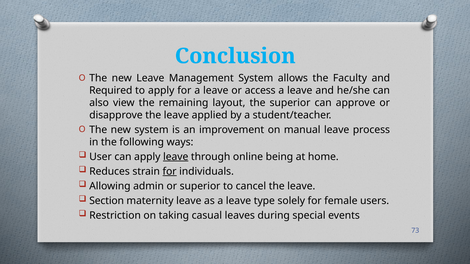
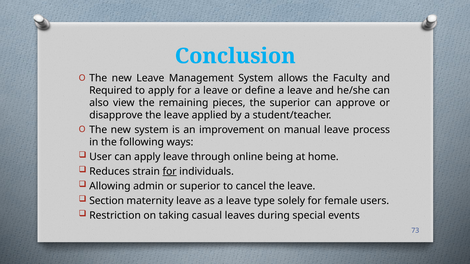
access: access -> define
layout: layout -> pieces
leave at (176, 157) underline: present -> none
